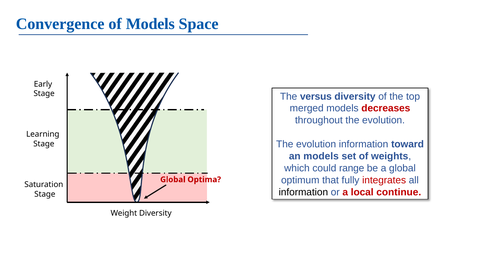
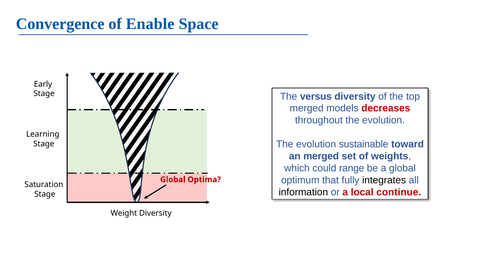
of Models: Models -> Enable
evolution information: information -> sustainable
an models: models -> merged
integrates colour: red -> black
